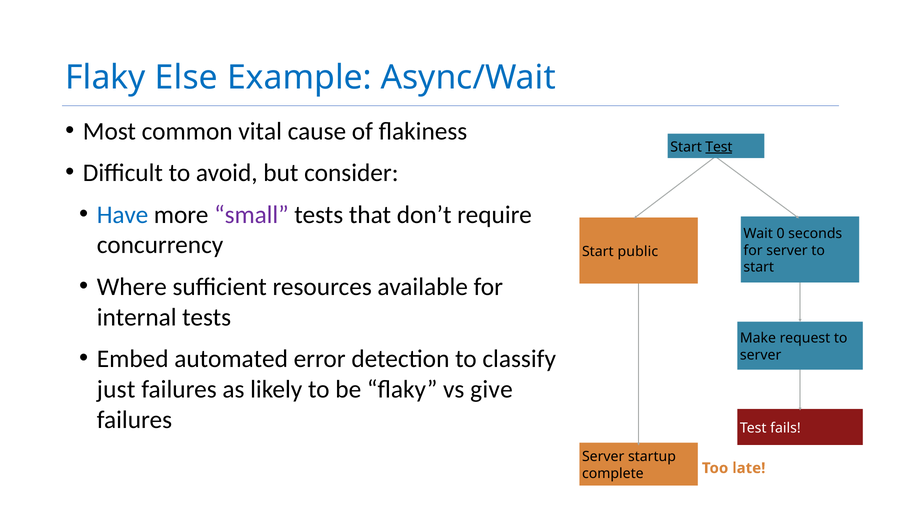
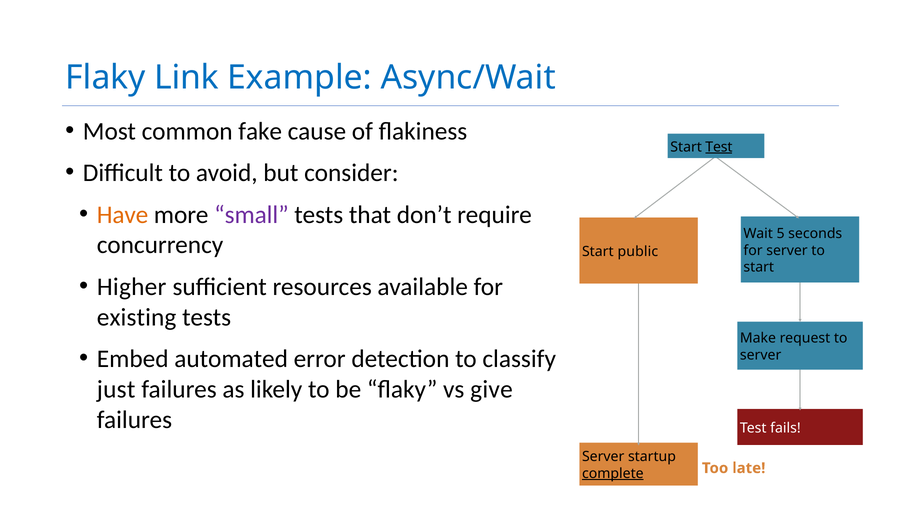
Else: Else -> Link
vital: vital -> fake
Have colour: blue -> orange
0: 0 -> 5
Where: Where -> Higher
internal: internal -> existing
complete underline: none -> present
